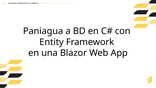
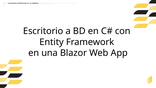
Paniagua: Paniagua -> Escritorio
